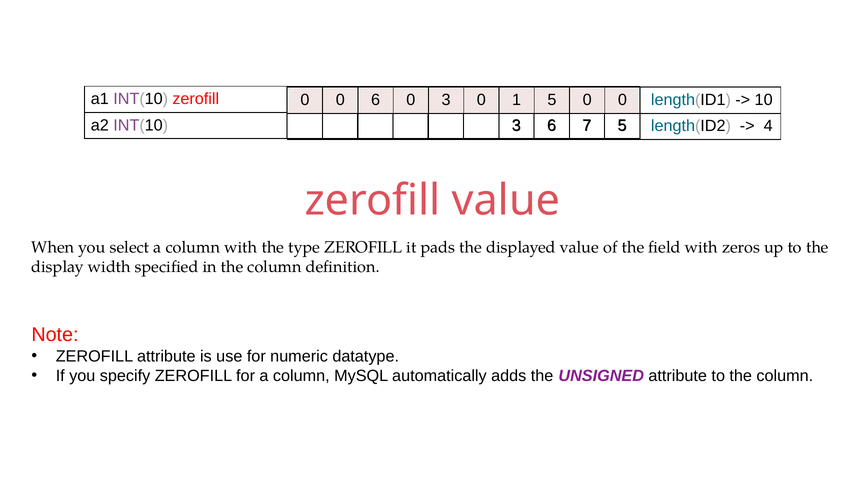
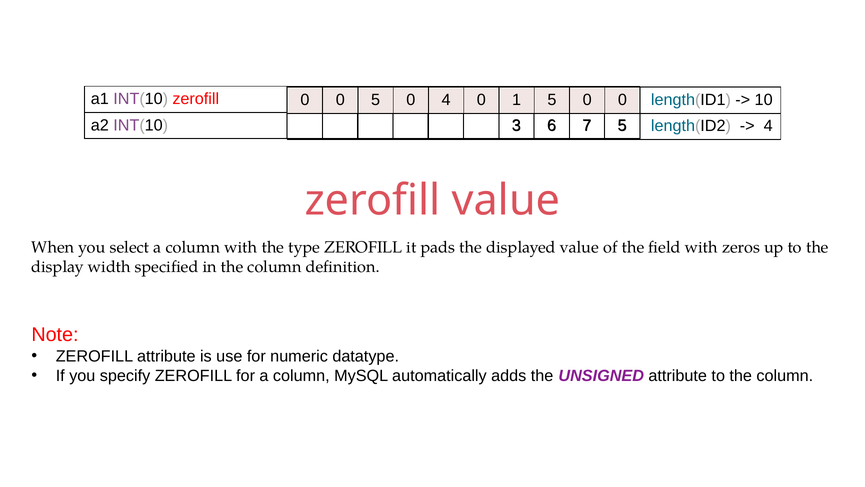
0 6: 6 -> 5
0 3: 3 -> 4
